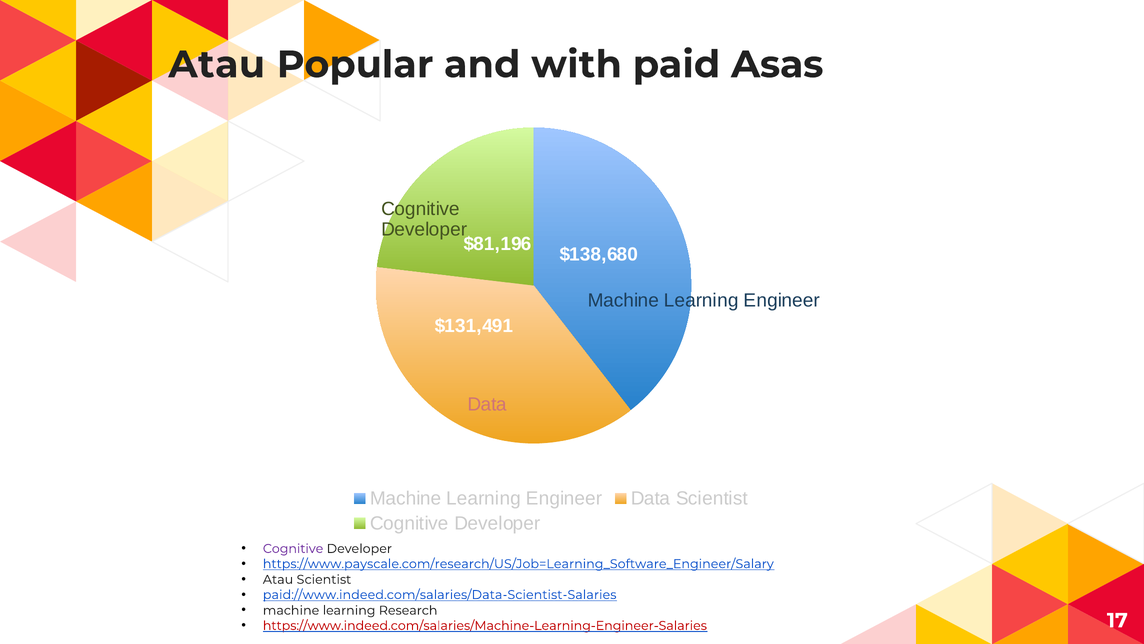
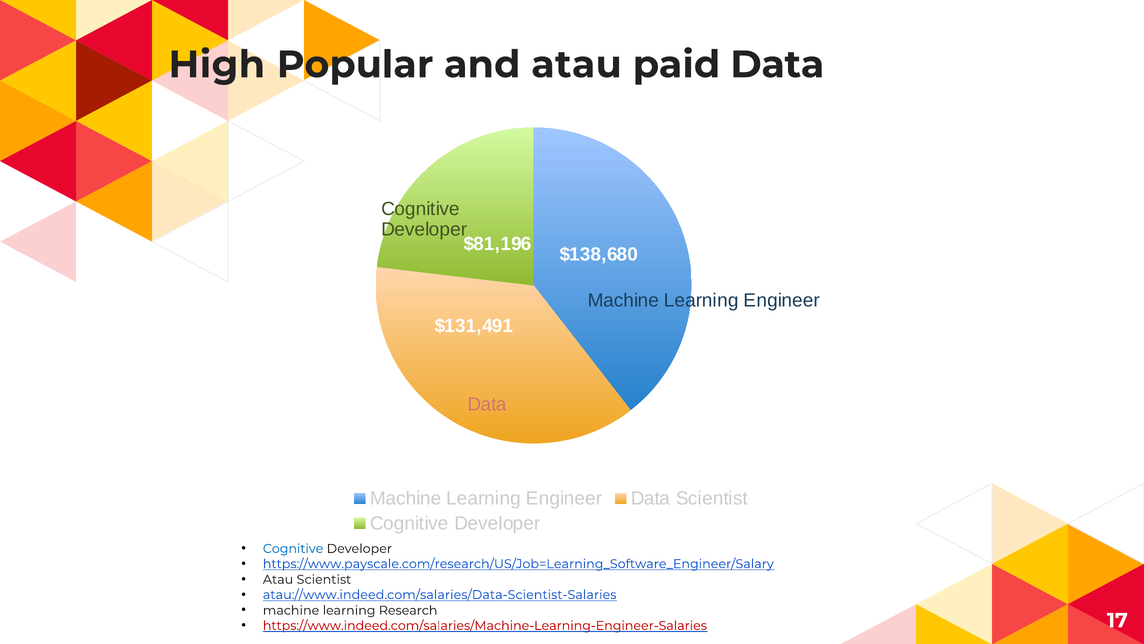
Atau at (217, 65): Atau -> High
and with: with -> atau
paid Asas: Asas -> Data
Cognitive at (293, 548) colour: purple -> blue
paid://www.indeed.com/salaries/Data-Scientist-Salaries: paid://www.indeed.com/salaries/Data-Scientist-Salaries -> atau://www.indeed.com/salaries/Data-Scientist-Salaries
